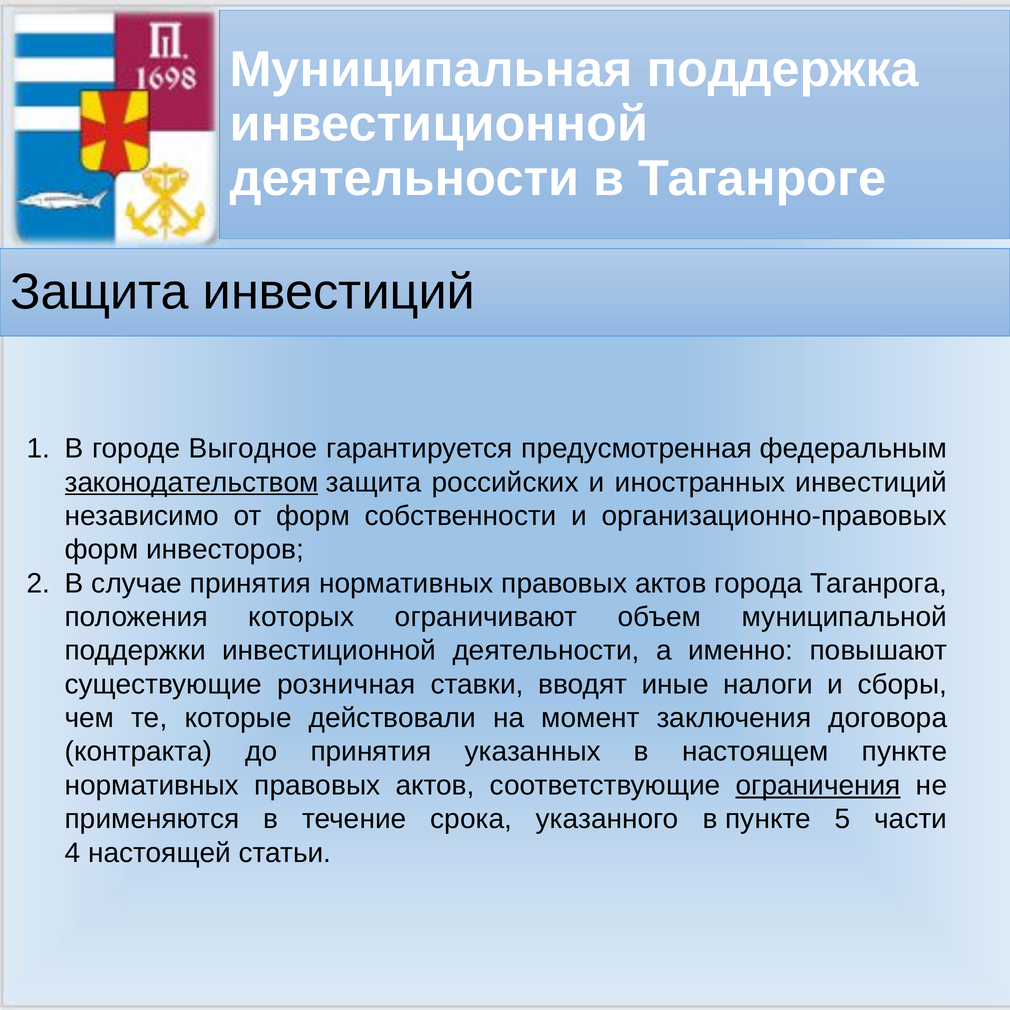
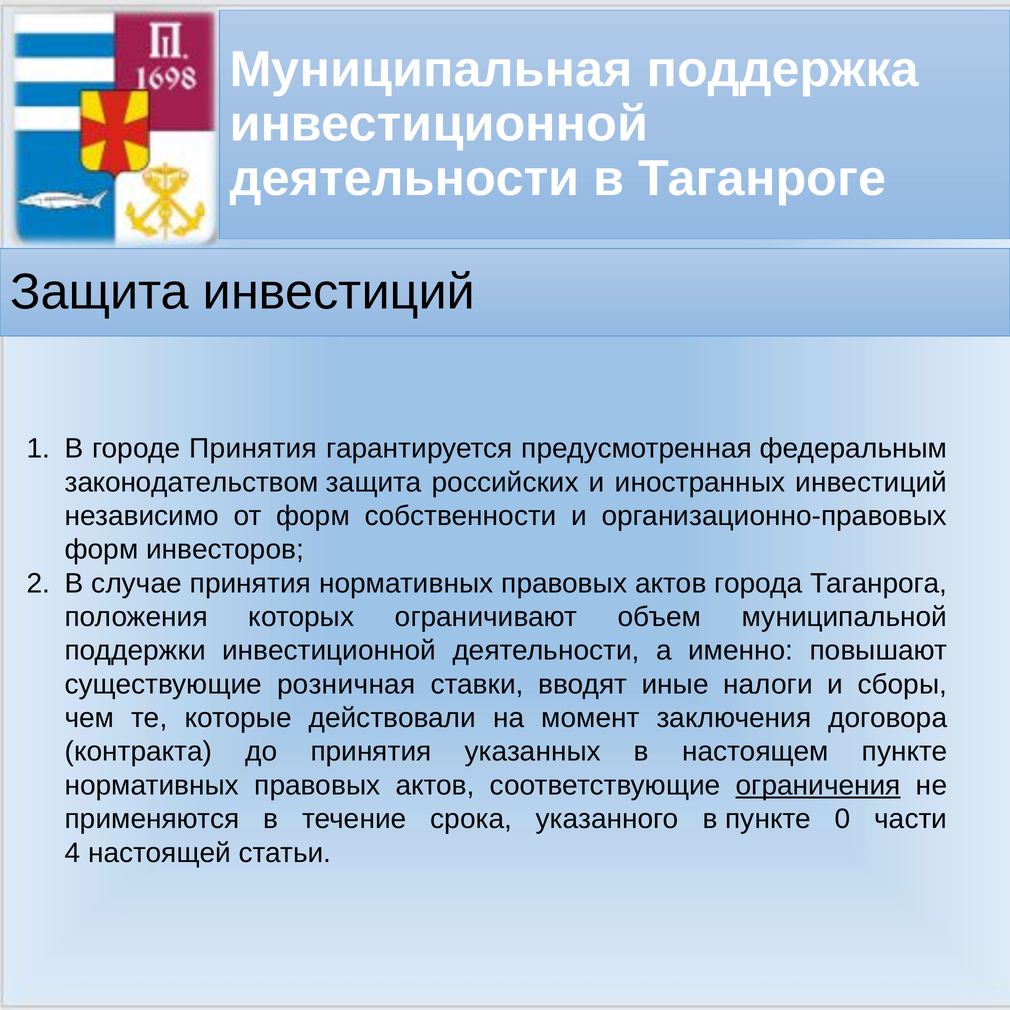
городе Выгодное: Выгодное -> Принятия
законодательством underline: present -> none
5: 5 -> 0
